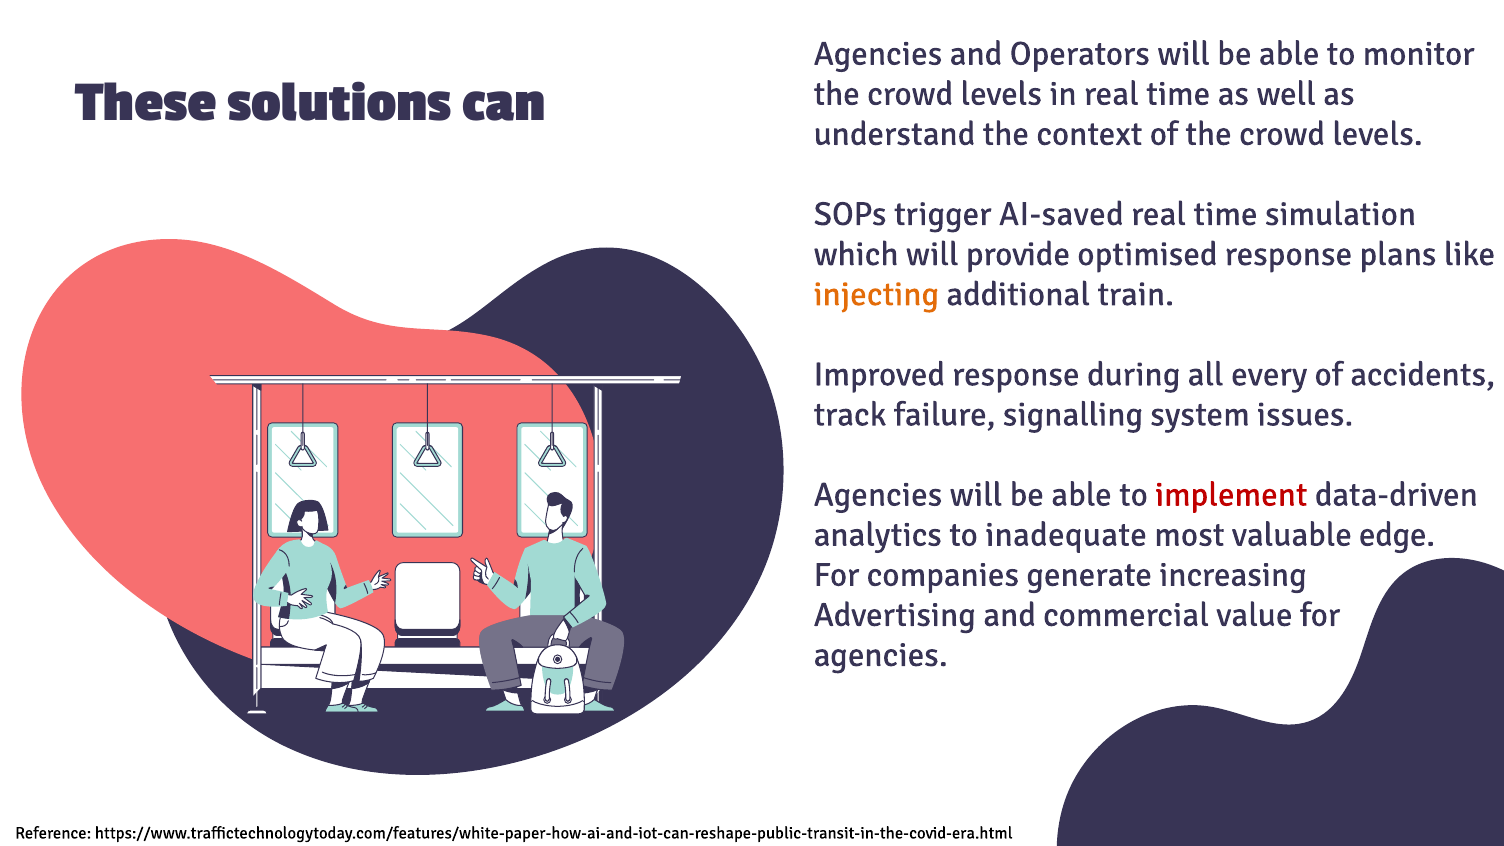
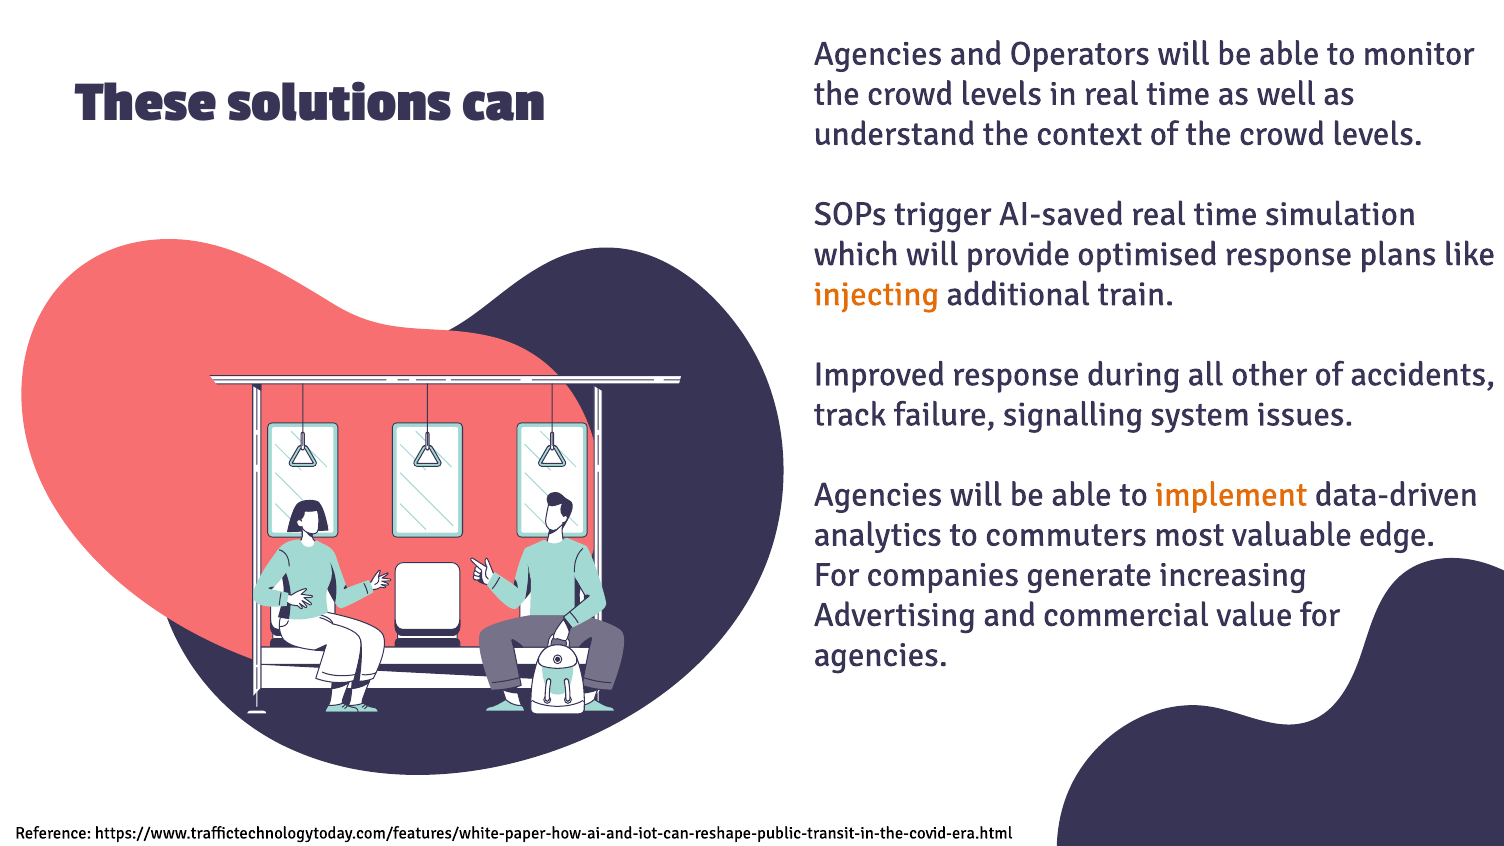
every: every -> other
implement colour: red -> orange
inadequate: inadequate -> commuters
